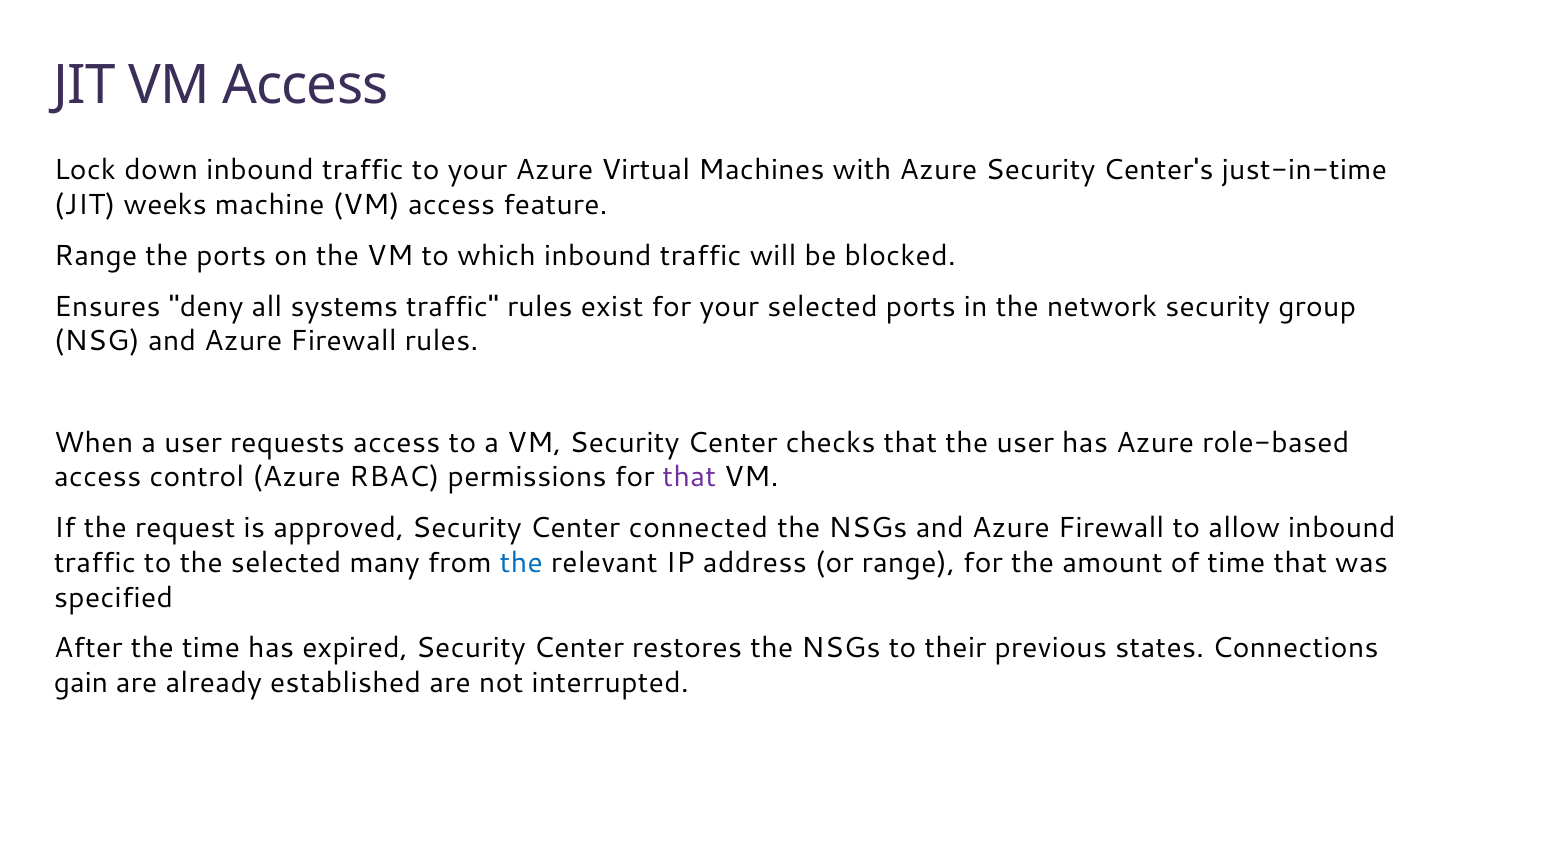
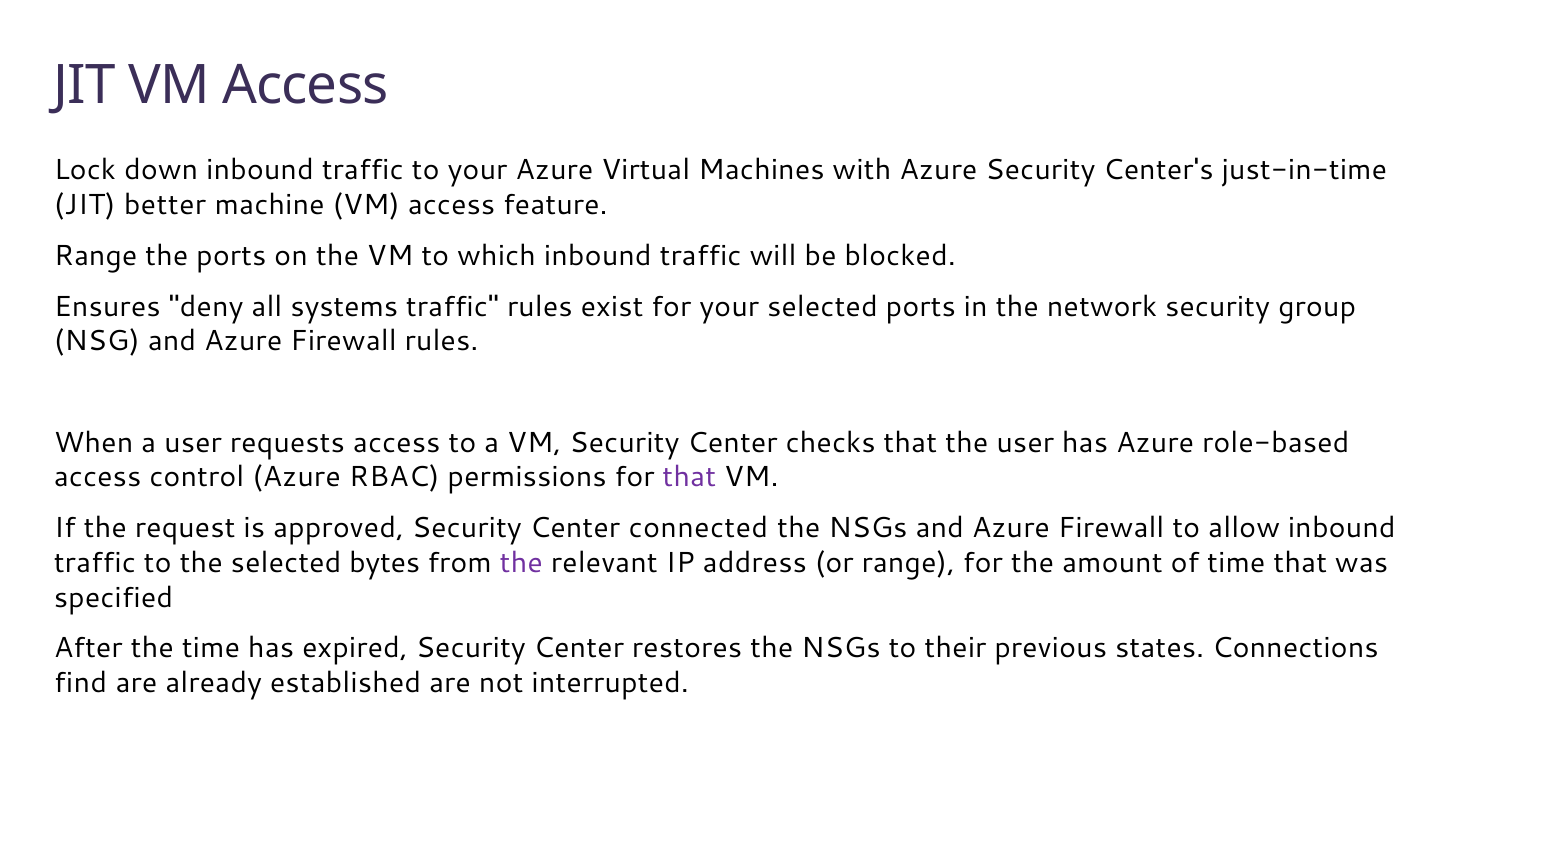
weeks: weeks -> better
many: many -> bytes
the at (521, 563) colour: blue -> purple
gain: gain -> find
